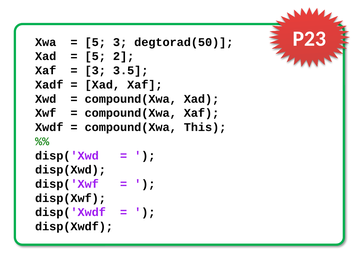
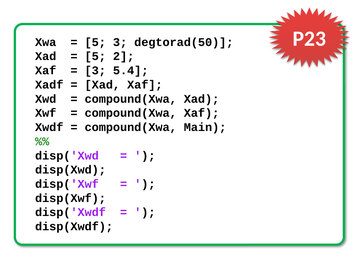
3.5: 3.5 -> 5.4
This: This -> Main
